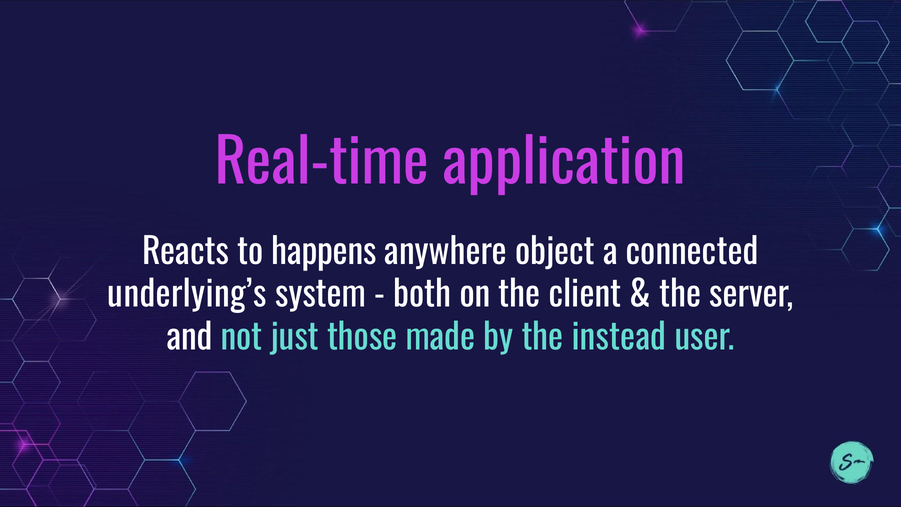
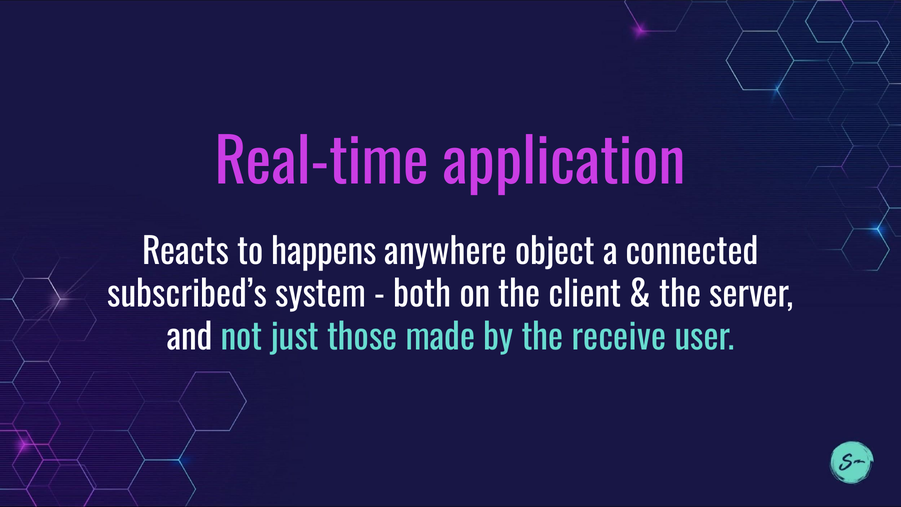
underlying’s: underlying’s -> subscribed’s
instead: instead -> receive
